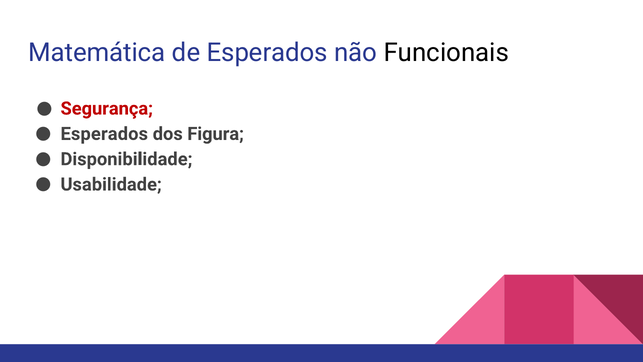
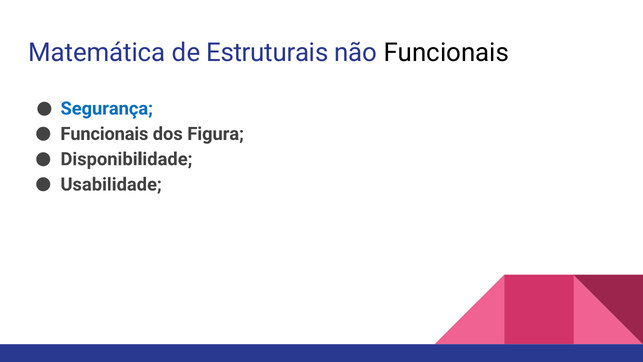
de Esperados: Esperados -> Estruturais
Segurança colour: red -> blue
Esperados at (104, 134): Esperados -> Funcionais
